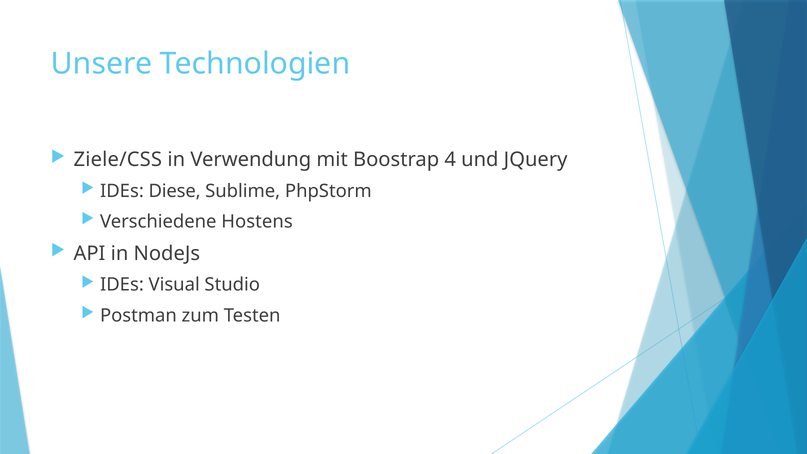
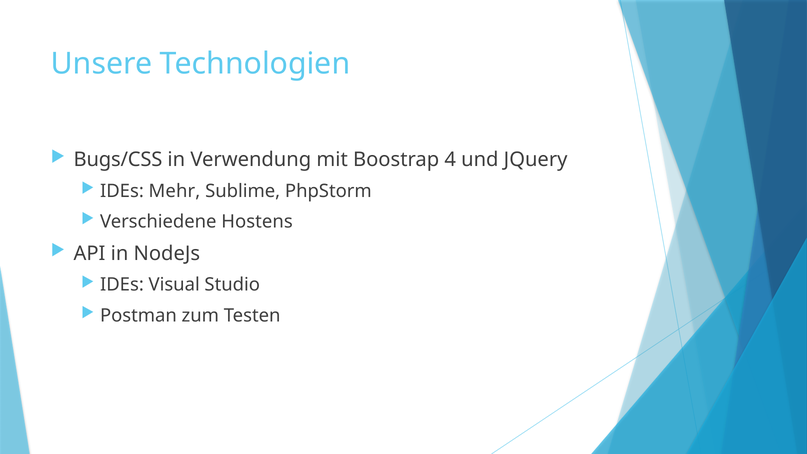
Ziele/CSS: Ziele/CSS -> Bugs/CSS
Diese: Diese -> Mehr
